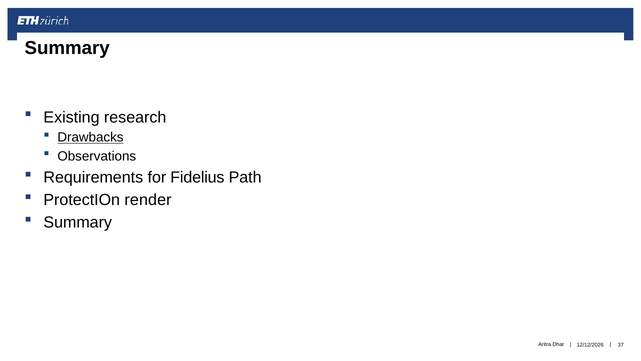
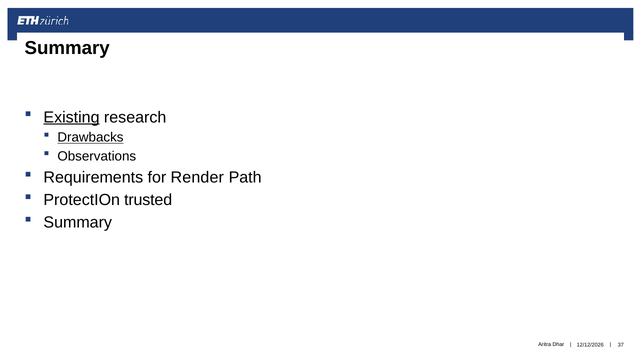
Existing underline: none -> present
Fidelius: Fidelius -> Render
render: render -> trusted
